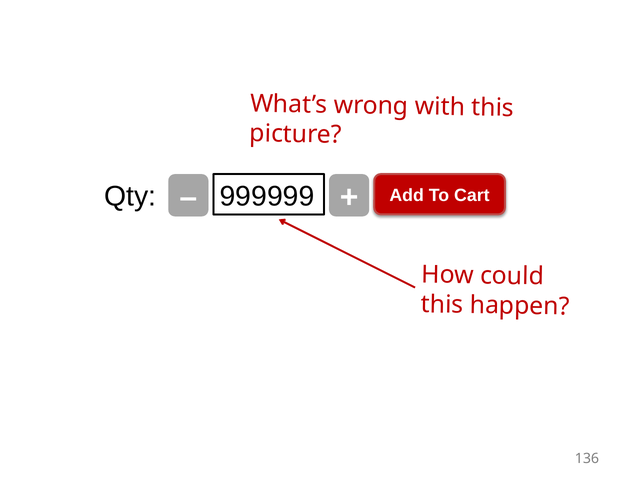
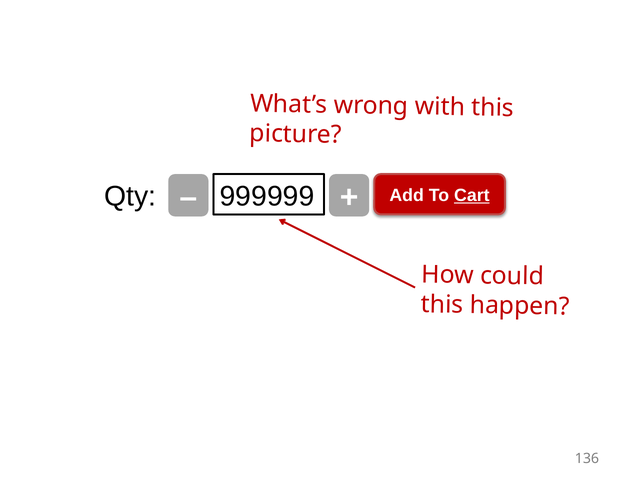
Cart underline: none -> present
